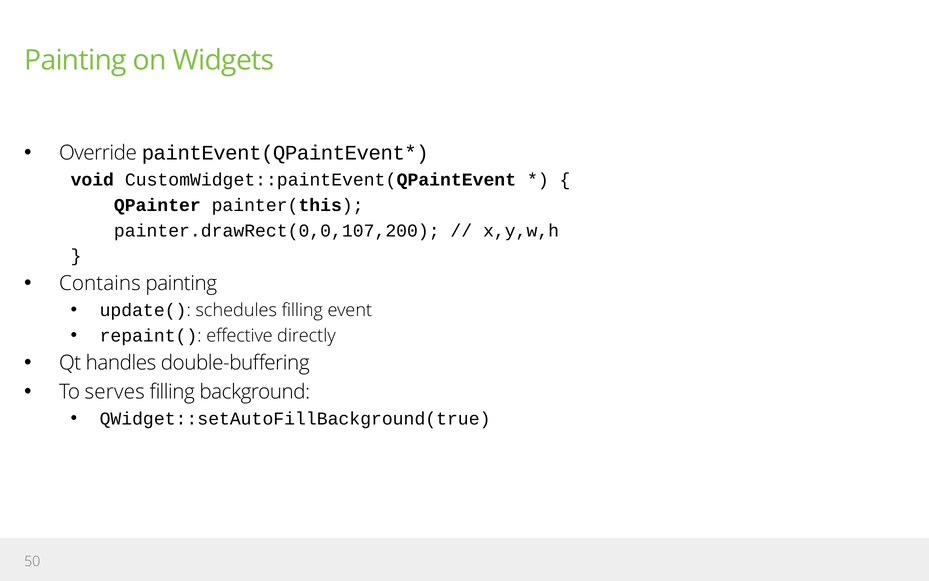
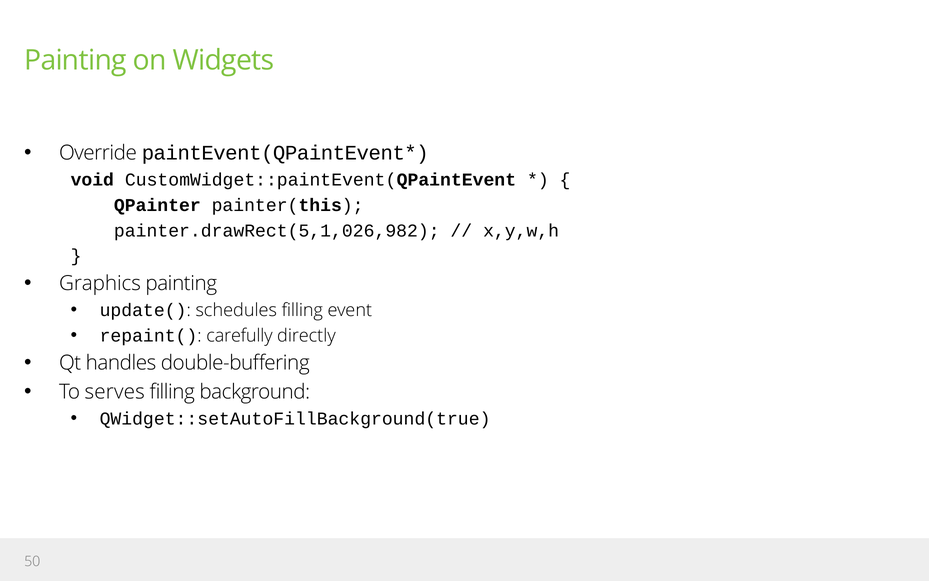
painter.drawRect(0,0,107,200: painter.drawRect(0,0,107,200 -> painter.drawRect(5,1,026,982
Contains: Contains -> Graphics
effective: effective -> carefully
